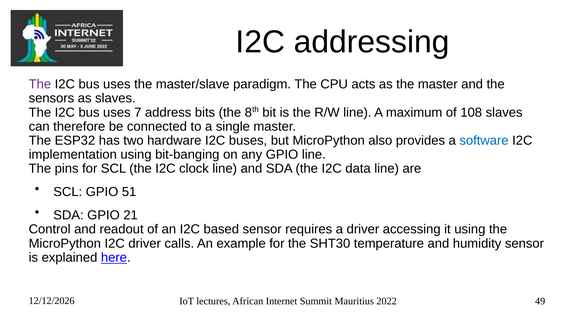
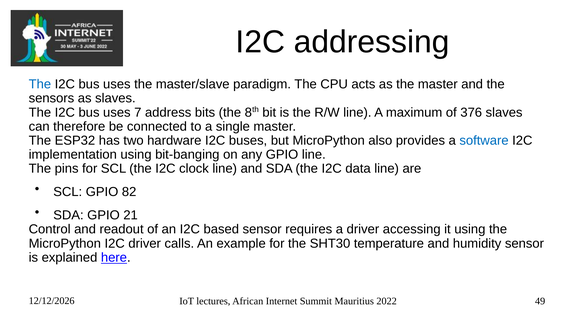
The at (40, 84) colour: purple -> blue
108: 108 -> 376
51: 51 -> 82
